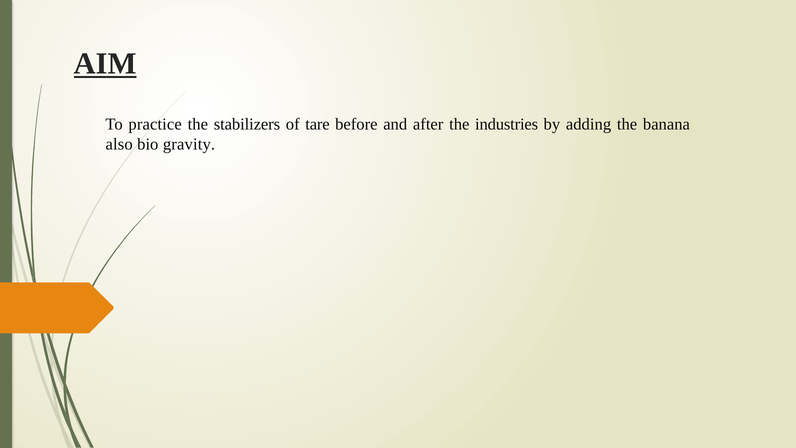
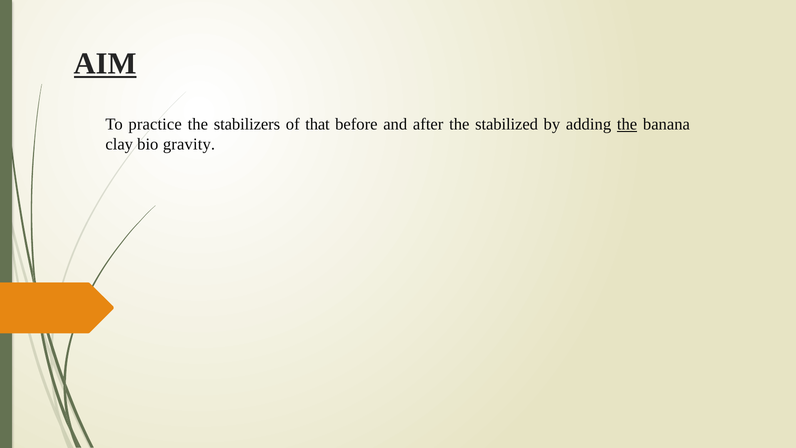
tare: tare -> that
industries: industries -> stabilized
the at (627, 124) underline: none -> present
also: also -> clay
